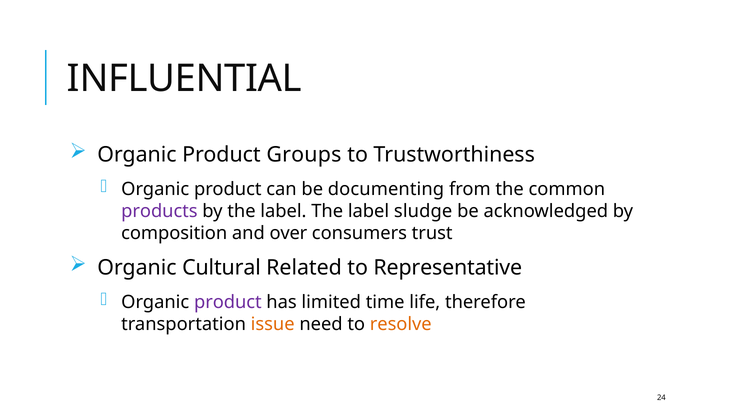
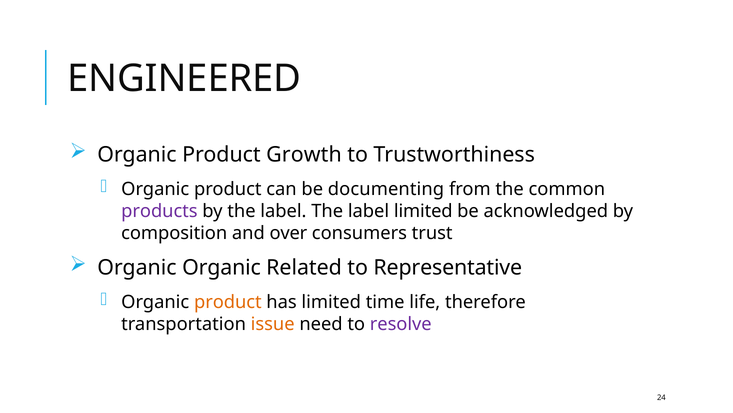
INFLUENTIAL: INFLUENTIAL -> ENGINEERED
Groups: Groups -> Growth
label sludge: sludge -> limited
Organic Cultural: Cultural -> Organic
product at (228, 302) colour: purple -> orange
resolve colour: orange -> purple
